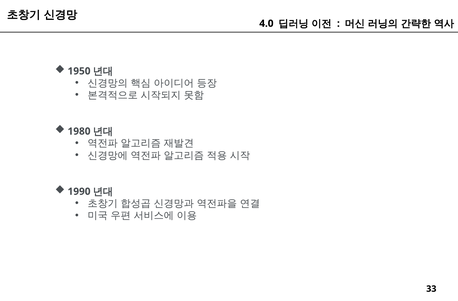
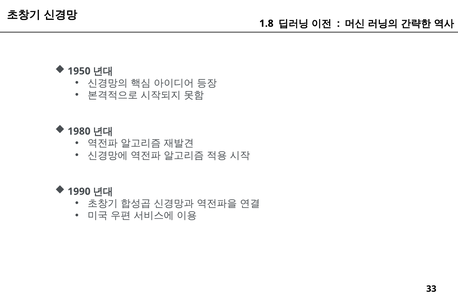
4.0: 4.0 -> 1.8
